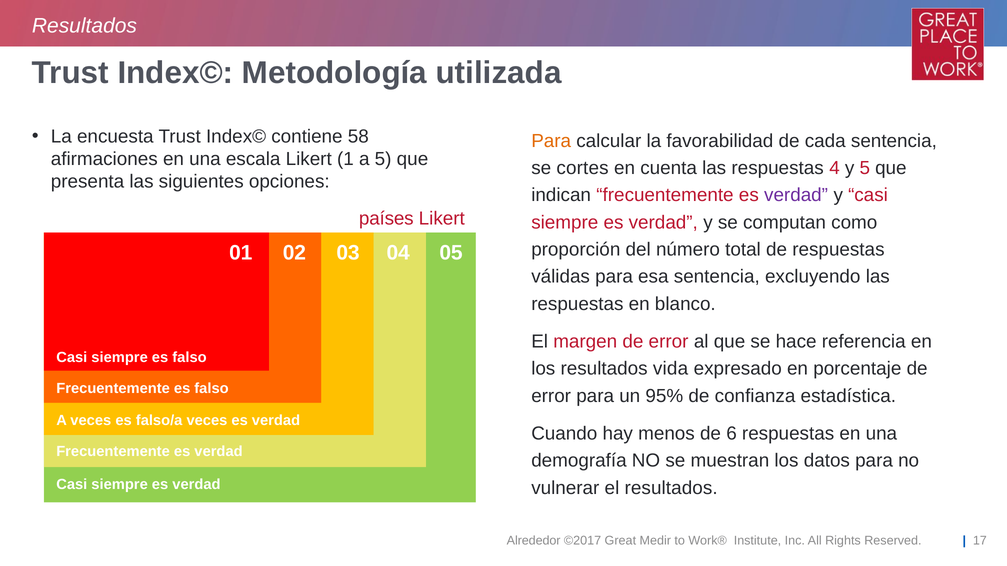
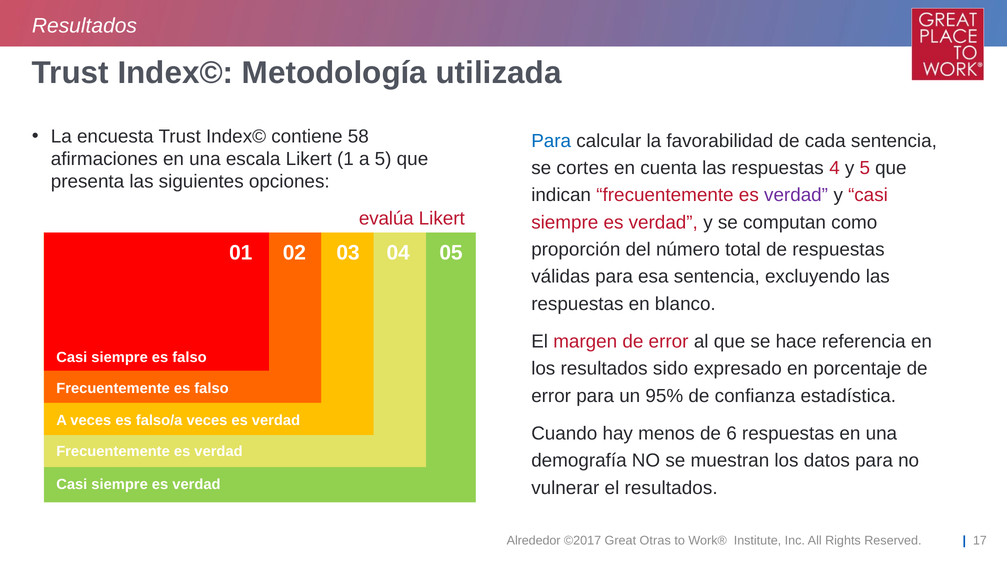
Para at (551, 141) colour: orange -> blue
países: países -> evalúa
vida: vida -> sido
Medir: Medir -> Otras
